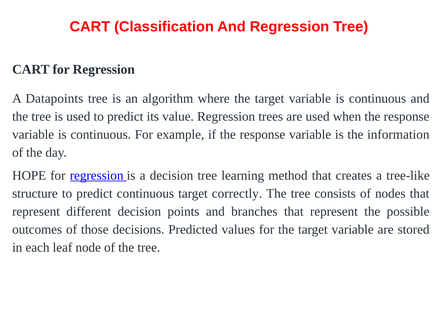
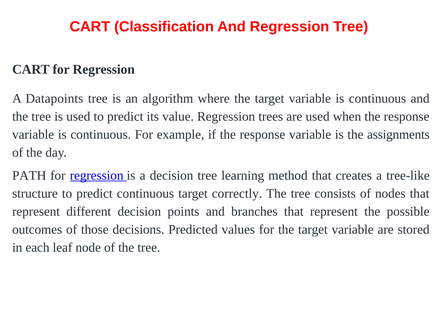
information: information -> assignments
HOPE: HOPE -> PATH
